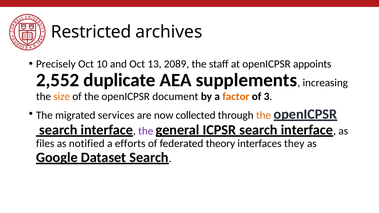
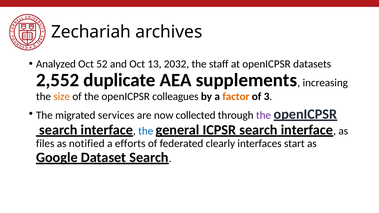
Restricted: Restricted -> Zechariah
Precisely: Precisely -> Analyzed
10: 10 -> 52
2089: 2089 -> 2032
appoints: appoints -> datasets
document: document -> colleagues
the at (264, 115) colour: orange -> purple
the at (146, 131) colour: purple -> blue
theory: theory -> clearly
they: they -> start
